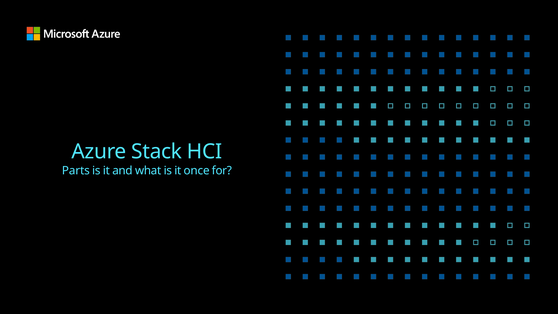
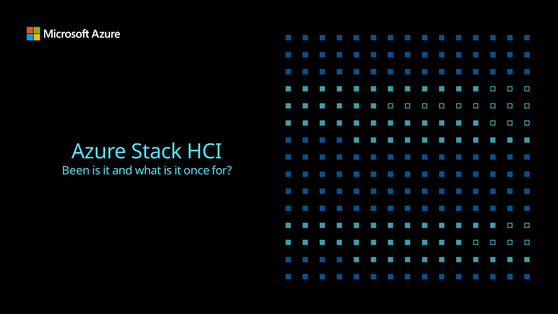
Parts: Parts -> Been
